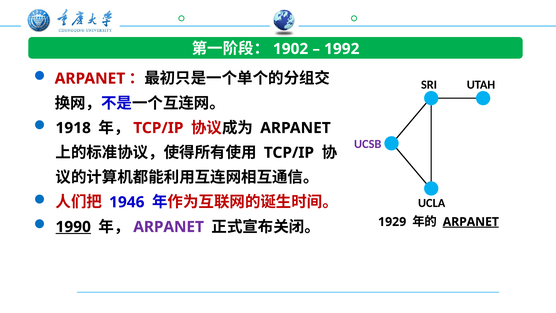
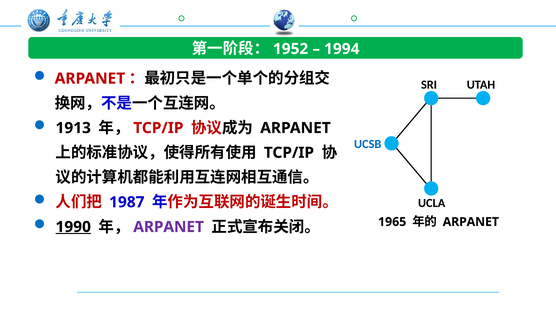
1902: 1902 -> 1952
1992: 1992 -> 1994
1918: 1918 -> 1913
UCSB colour: purple -> blue
1946: 1946 -> 1987
1929: 1929 -> 1965
ARPANET at (471, 222) underline: present -> none
